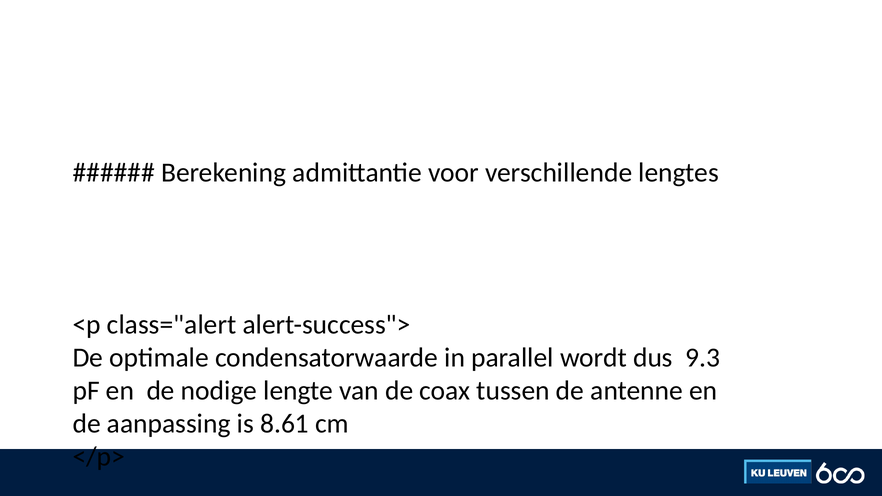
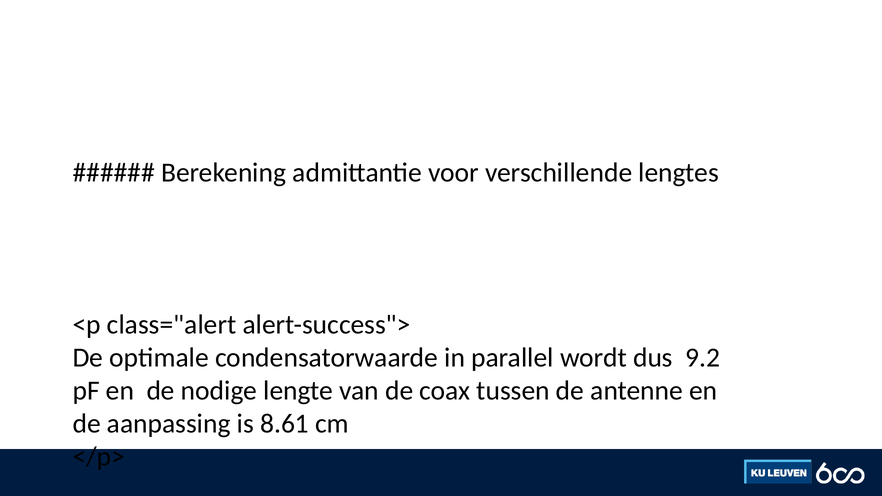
9.3: 9.3 -> 9.2
